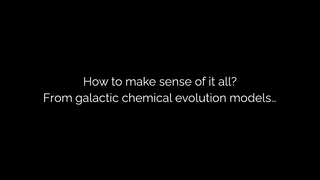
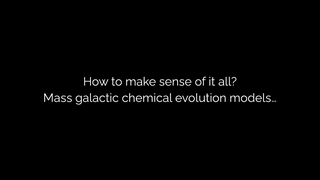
From: From -> Mass
